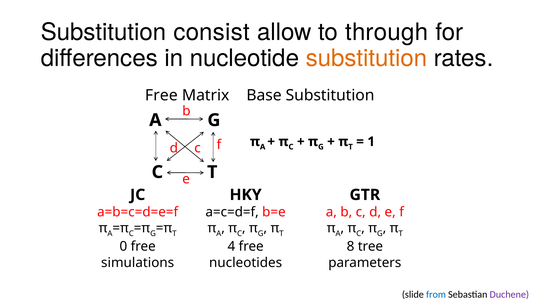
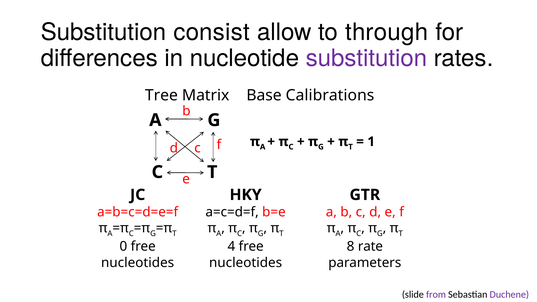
substitution at (366, 58) colour: orange -> purple
Free at (161, 95): Free -> Tree
Base Substitution: Substitution -> Calibrations
tree: tree -> rate
simulations at (138, 263): simulations -> nucleotides
from colour: blue -> purple
